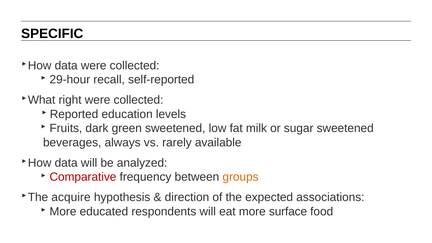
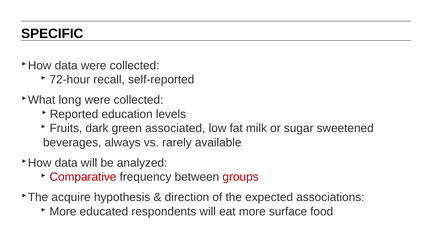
29-hour: 29-hour -> 72-hour
right: right -> long
green sweetened: sweetened -> associated
groups colour: orange -> red
